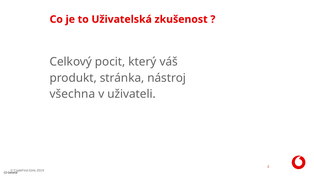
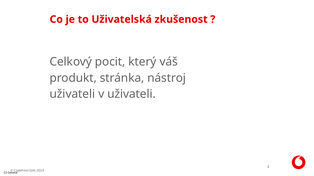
všechna at (72, 94): všechna -> uživateli
